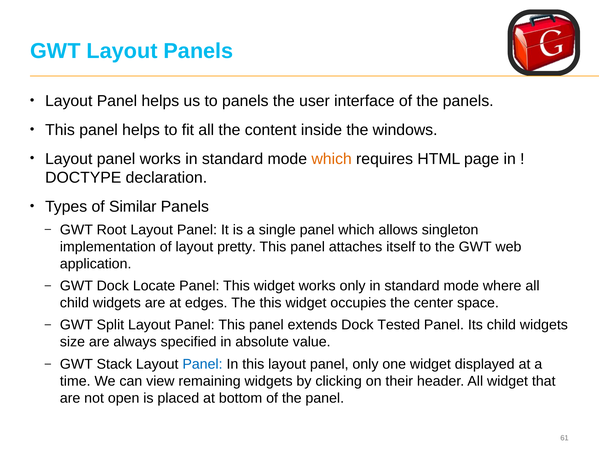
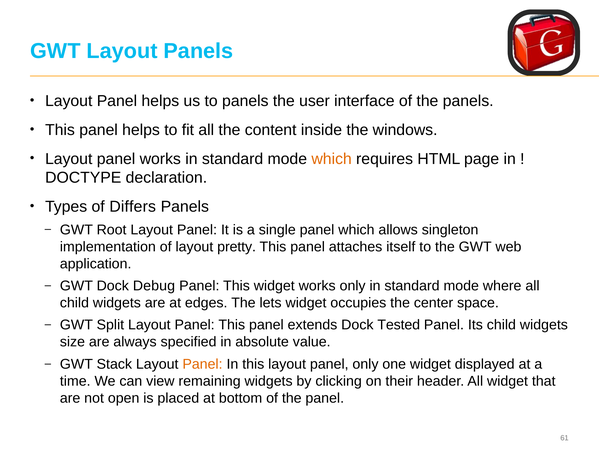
Similar: Similar -> Differs
Locate: Locate -> Debug
The this: this -> lets
Panel at (202, 364) colour: blue -> orange
